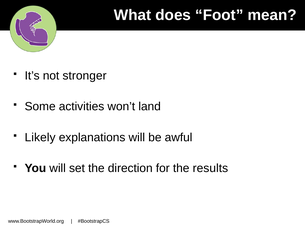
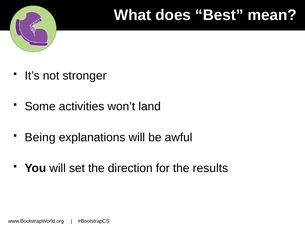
Foot: Foot -> Best
Likely: Likely -> Being
